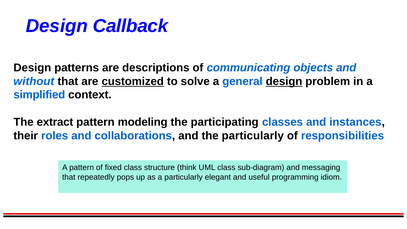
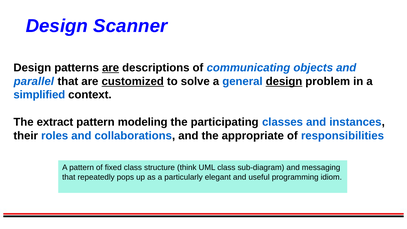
Callback: Callback -> Scanner
are at (111, 68) underline: none -> present
without: without -> parallel
the particularly: particularly -> appropriate
